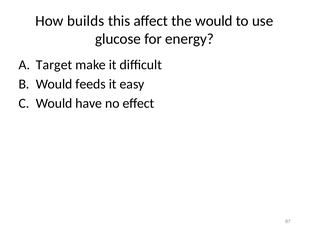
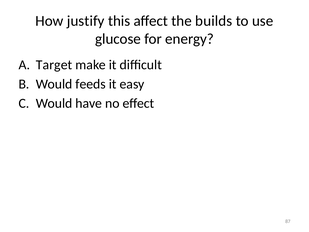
builds: builds -> justify
the would: would -> builds
